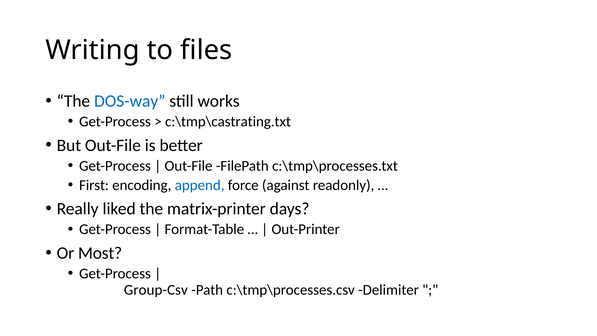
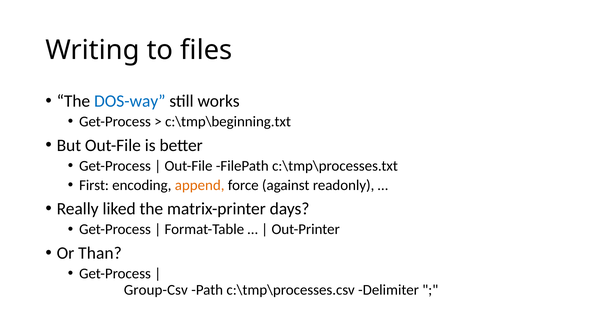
c:\tmp\castrating.txt: c:\tmp\castrating.txt -> c:\tmp\beginning.txt
append colour: blue -> orange
Most: Most -> Than
